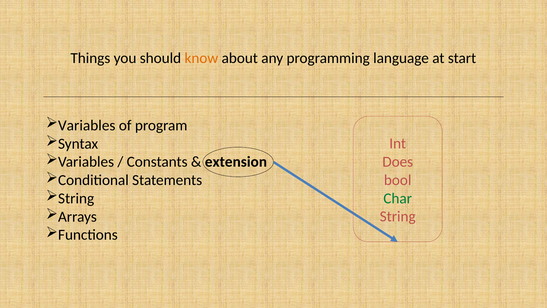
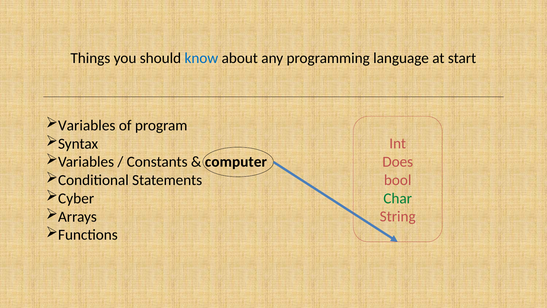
know colour: orange -> blue
extension: extension -> computer
String at (76, 198): String -> Cyber
